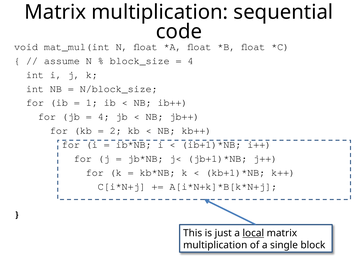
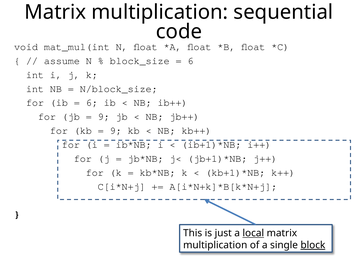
4 at (191, 61): 4 -> 6
1 at (92, 102): 1 -> 6
4 at (104, 116): 4 -> 9
2 at (116, 130): 2 -> 9
block underline: none -> present
